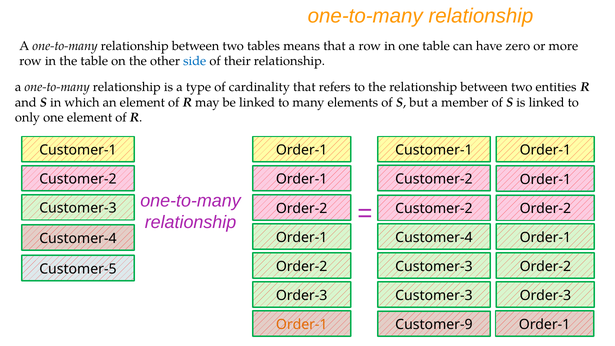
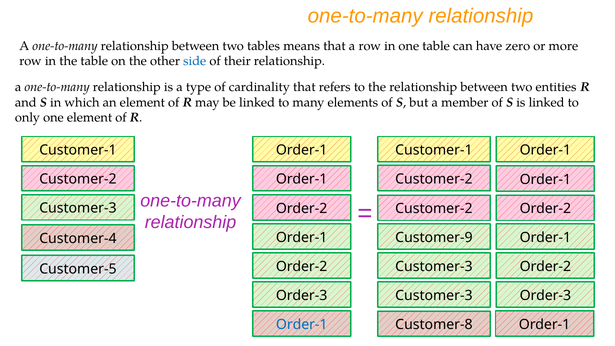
Customer-4 at (434, 237): Customer-4 -> Customer-9
Order-1 at (302, 324) colour: orange -> blue
Customer-9: Customer-9 -> Customer-8
